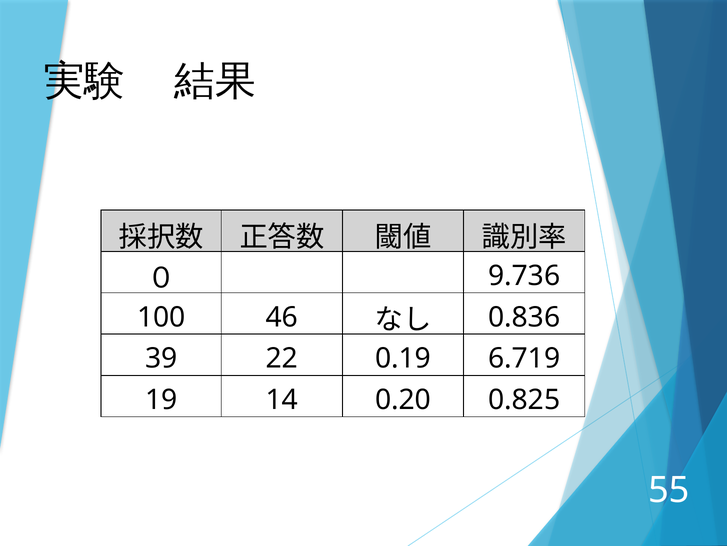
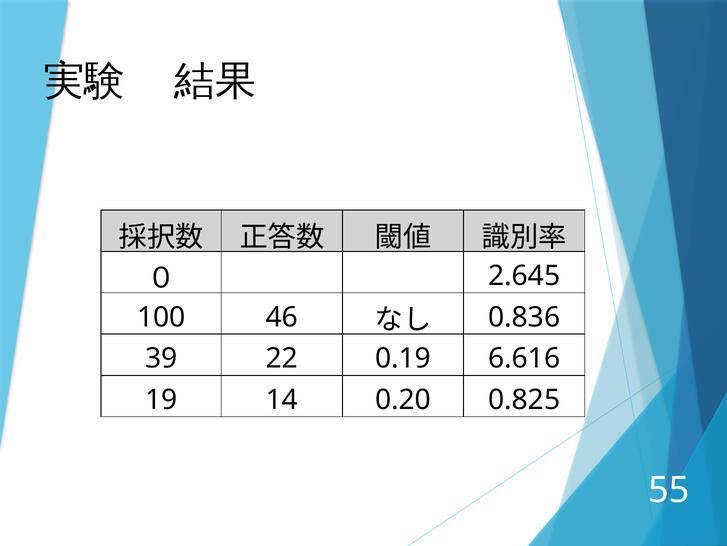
9.736: 9.736 -> 2.645
6.719: 6.719 -> 6.616
